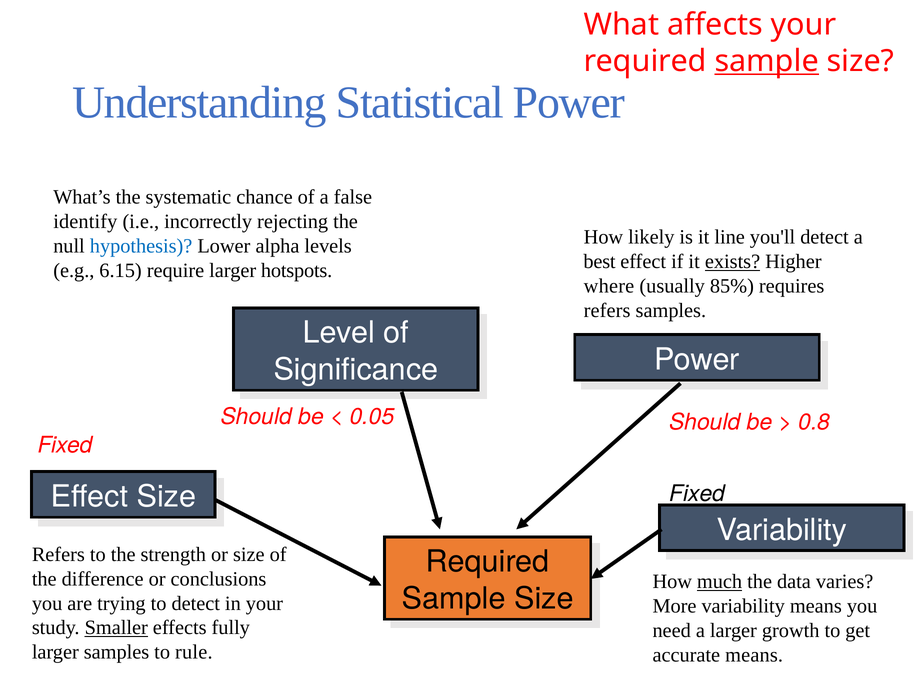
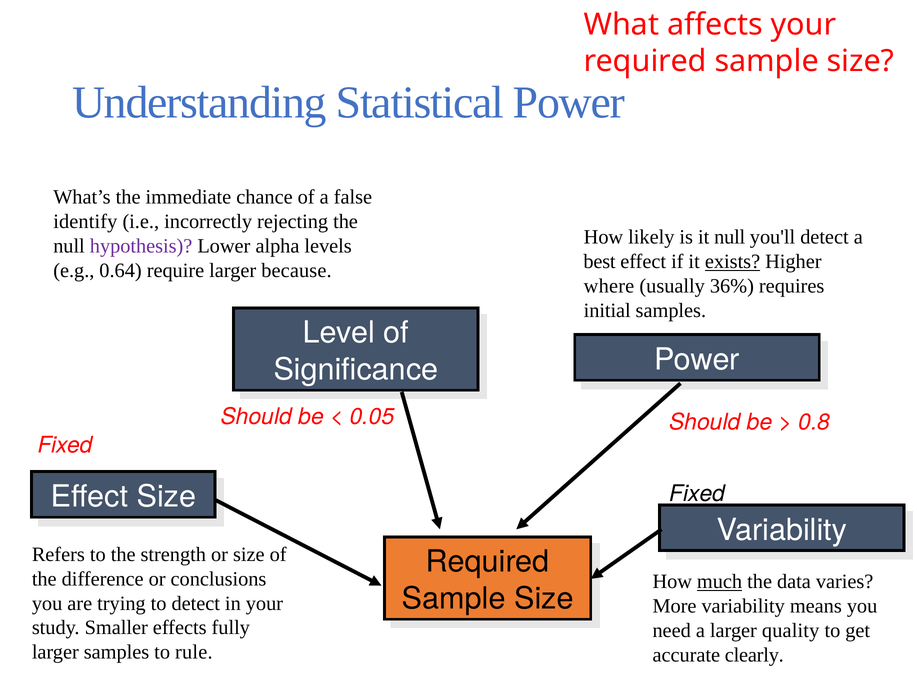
sample at (767, 61) underline: present -> none
systematic: systematic -> immediate
it line: line -> null
hypothesis colour: blue -> purple
6.15: 6.15 -> 0.64
hotspots: hotspots -> because
85%: 85% -> 36%
refers at (607, 311): refers -> initial
Smaller underline: present -> none
growth: growth -> quality
accurate means: means -> clearly
